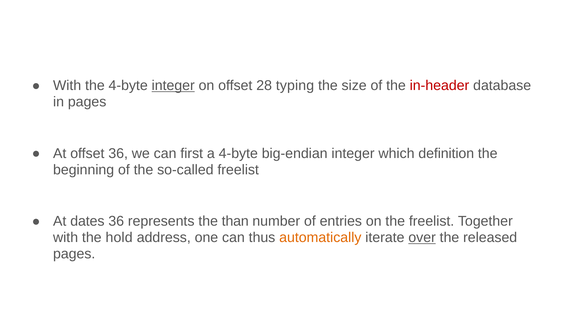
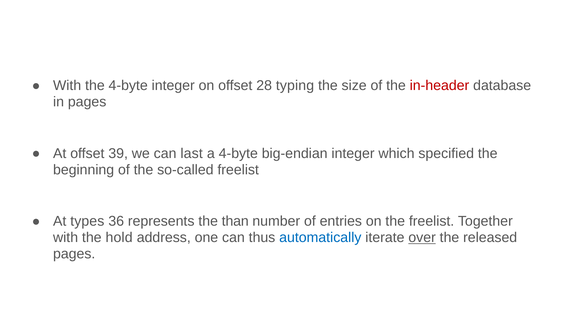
integer at (173, 85) underline: present -> none
offset 36: 36 -> 39
first: first -> last
definition: definition -> specified
dates: dates -> types
automatically colour: orange -> blue
